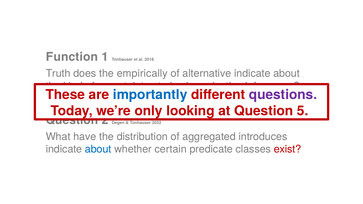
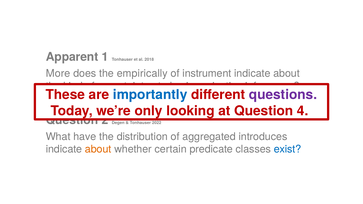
Function: Function -> Apparent
Truth: Truth -> More
alternative: alternative -> instrument
5: 5 -> 4
about at (98, 149) colour: blue -> orange
exist colour: red -> blue
